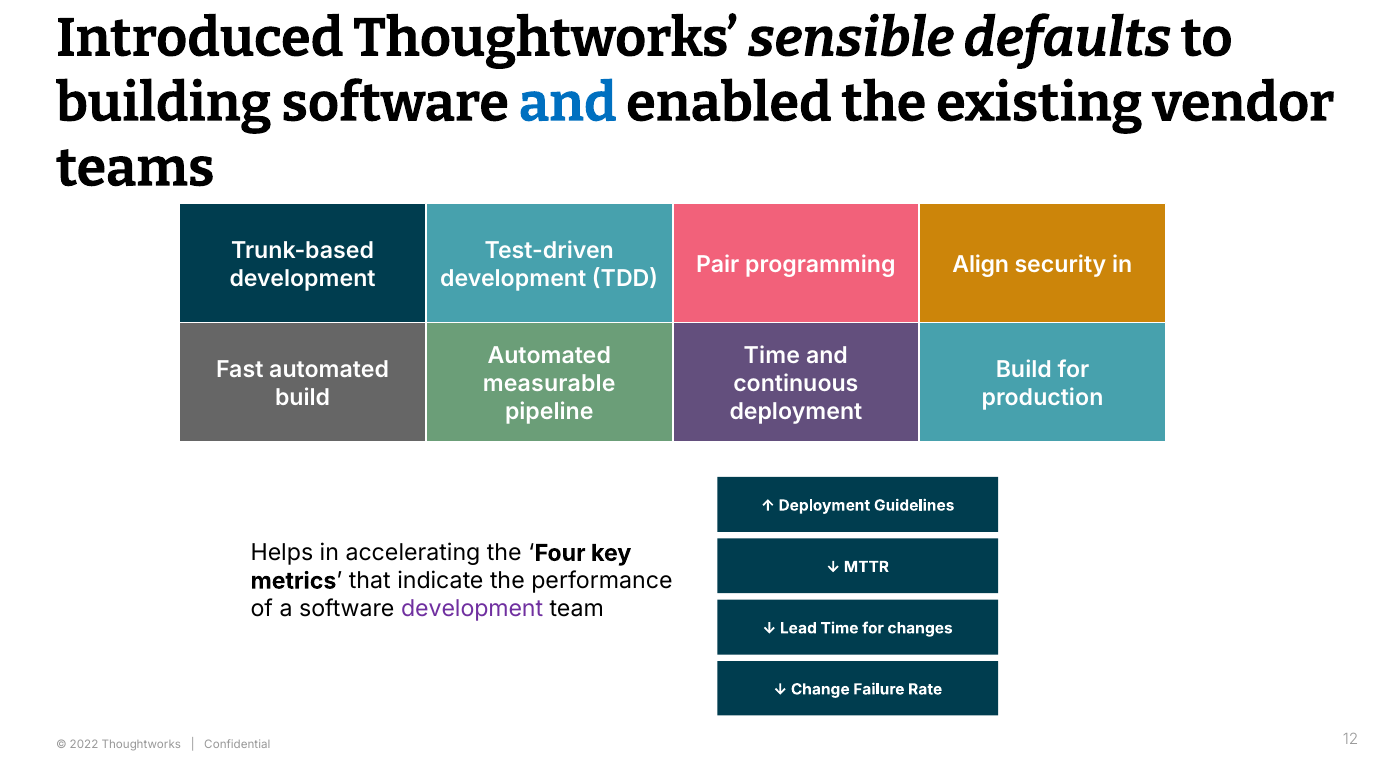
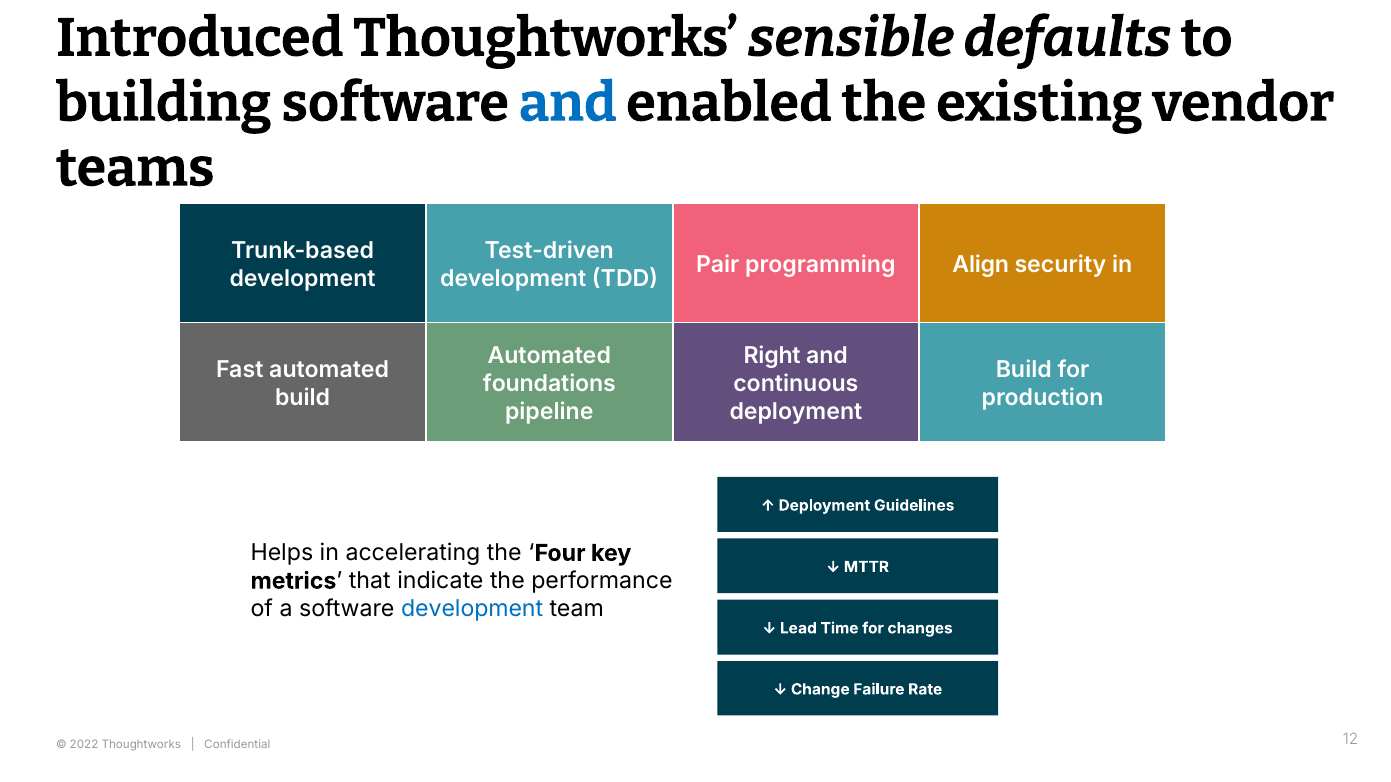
Time at (772, 356): Time -> Right
measurable: measurable -> foundations
development at (472, 609) colour: purple -> blue
